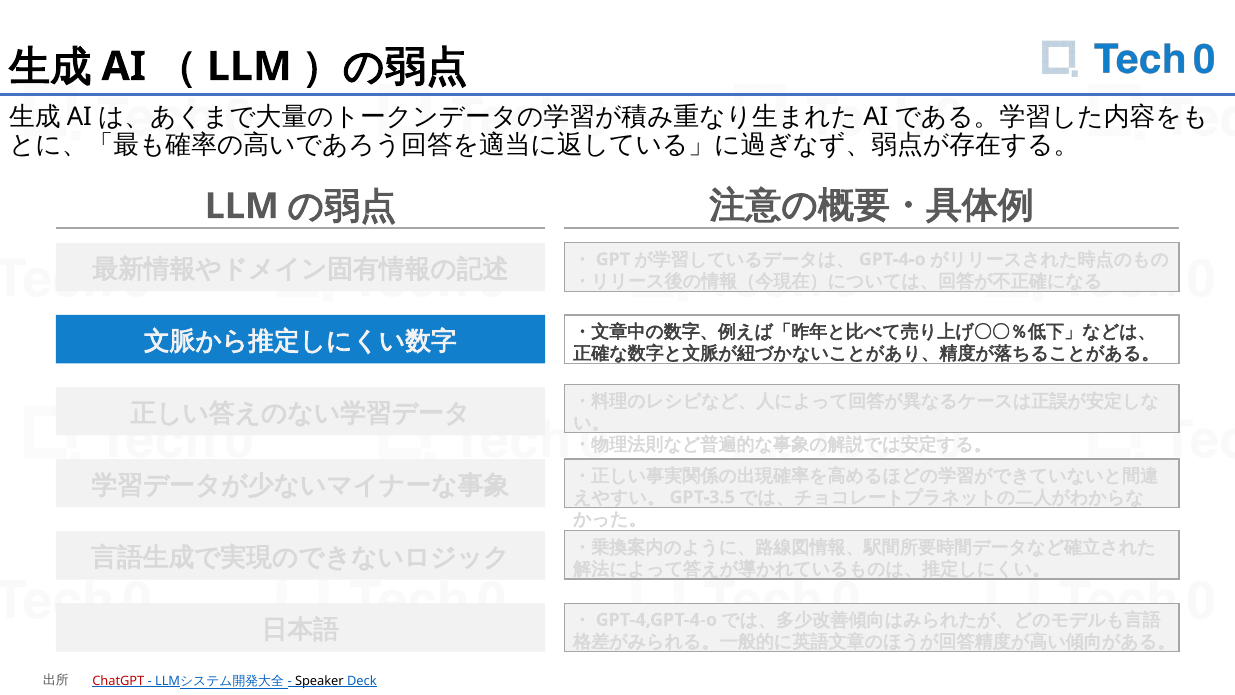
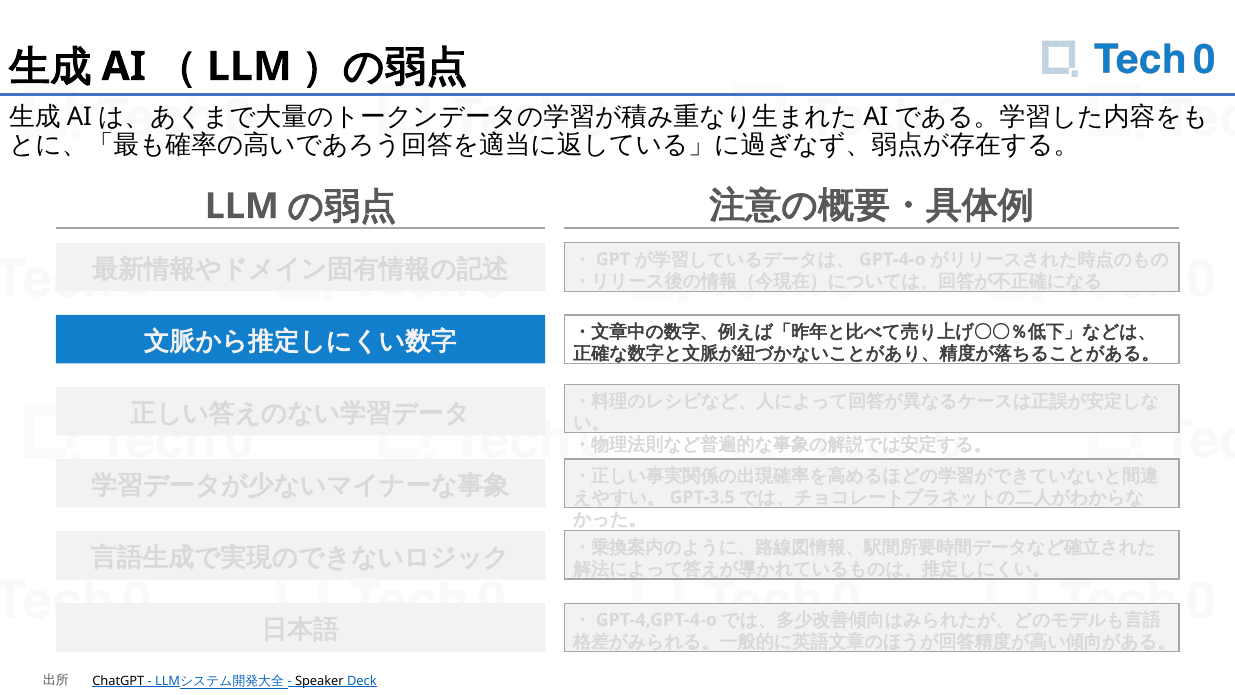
ChatGPT colour: red -> black
